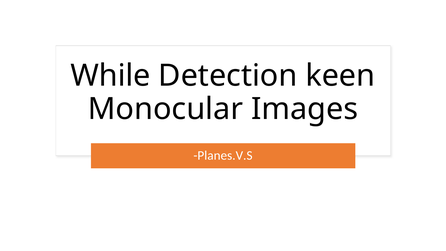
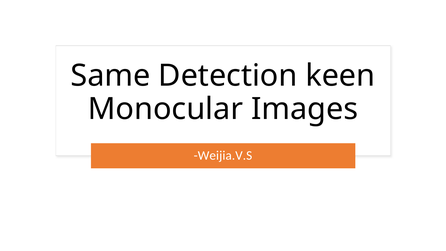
While: While -> Same
Planes.V.S: Planes.V.S -> Weijia.V.S
